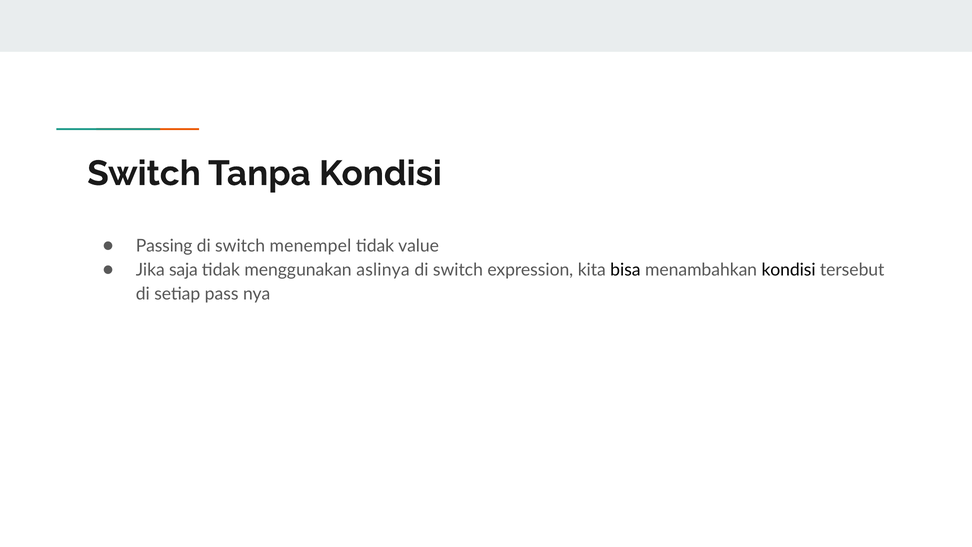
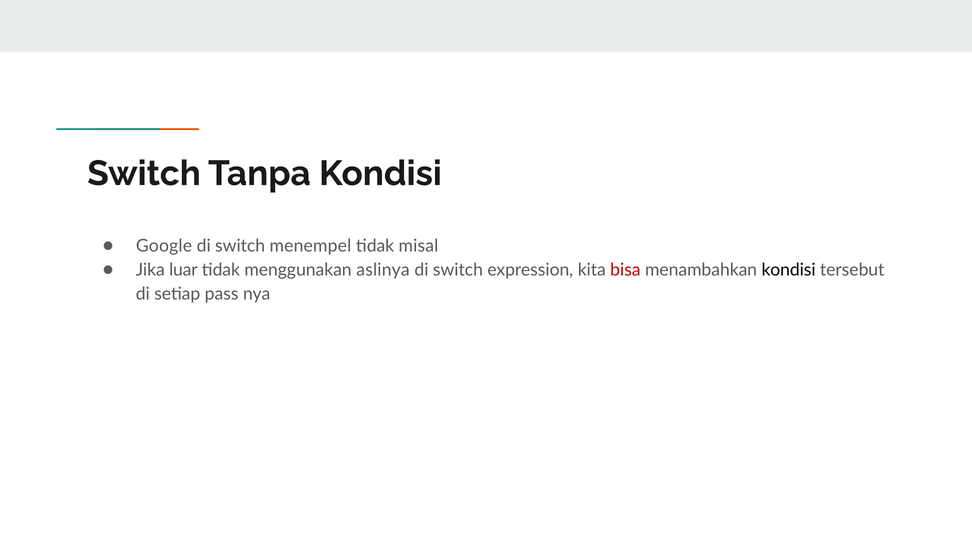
Passing: Passing -> Google
value: value -> misal
saja: saja -> luar
bisa colour: black -> red
